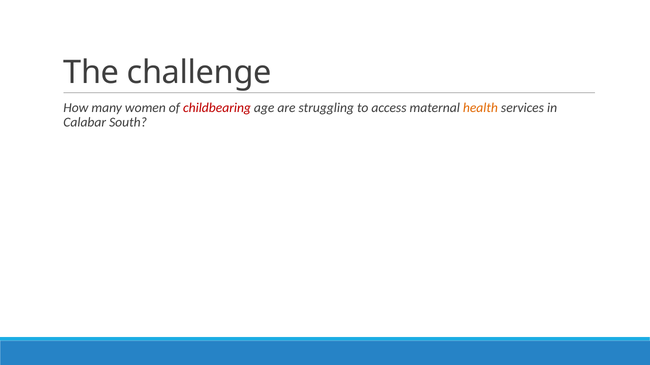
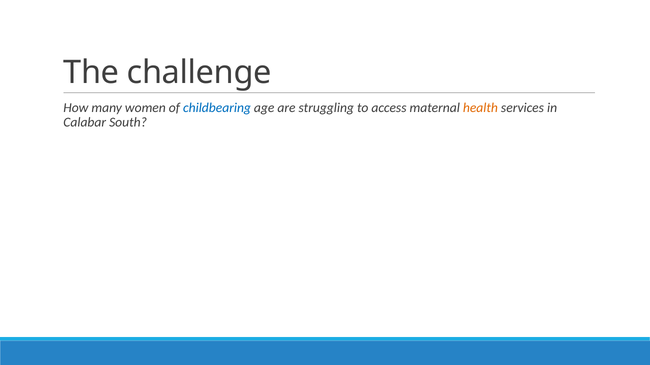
childbearing colour: red -> blue
